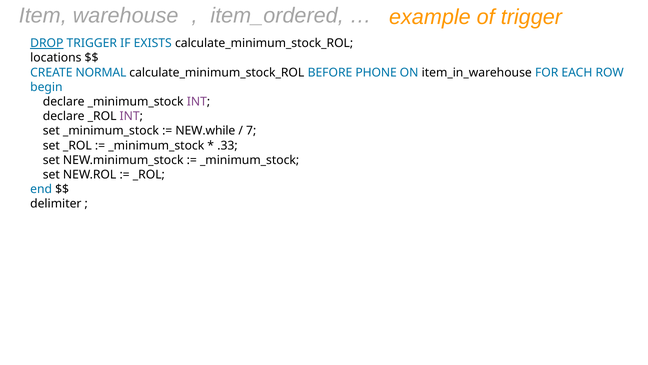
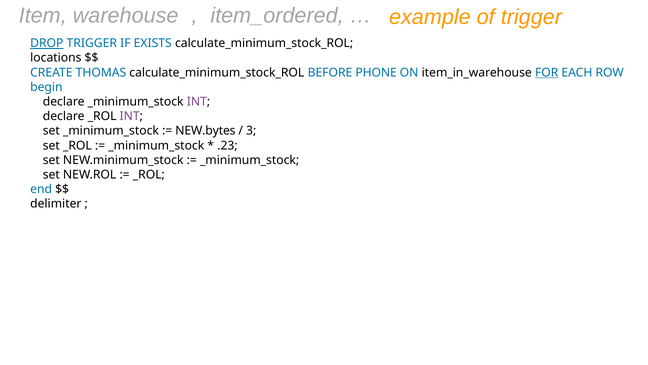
NORMAL: NORMAL -> THOMAS
FOR underline: none -> present
NEW.while: NEW.while -> NEW.bytes
7: 7 -> 3
.33: .33 -> .23
